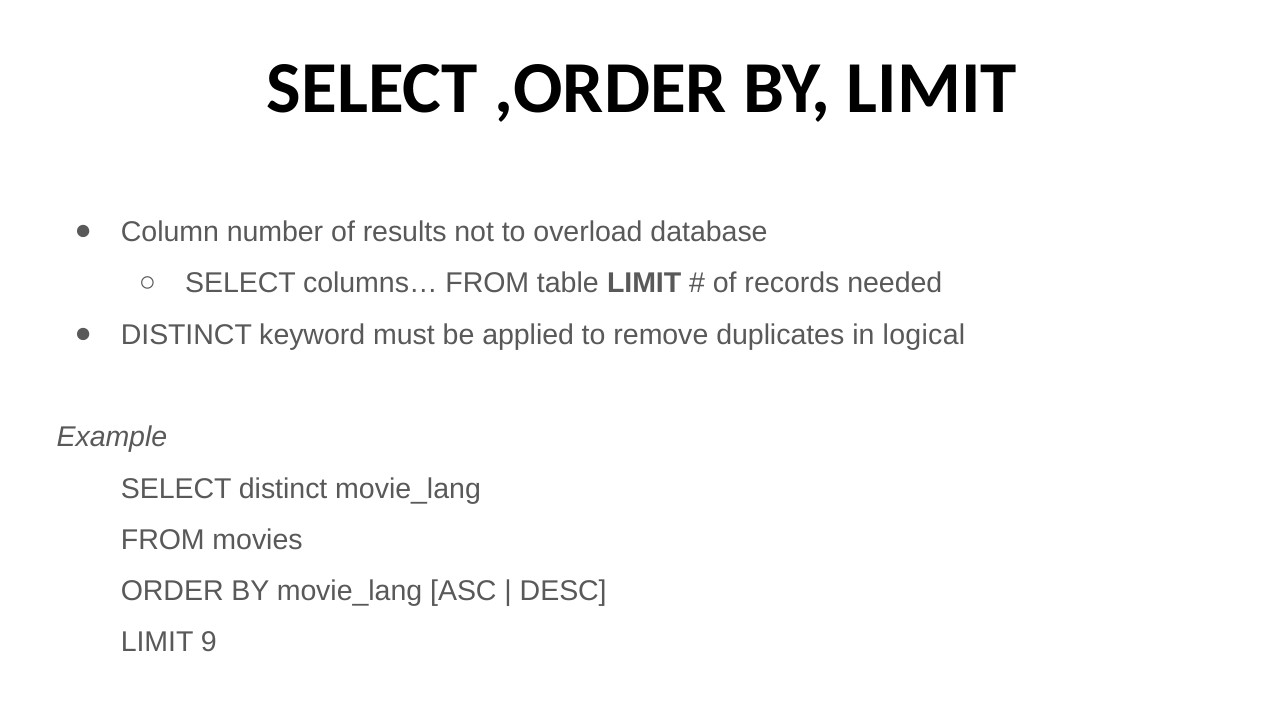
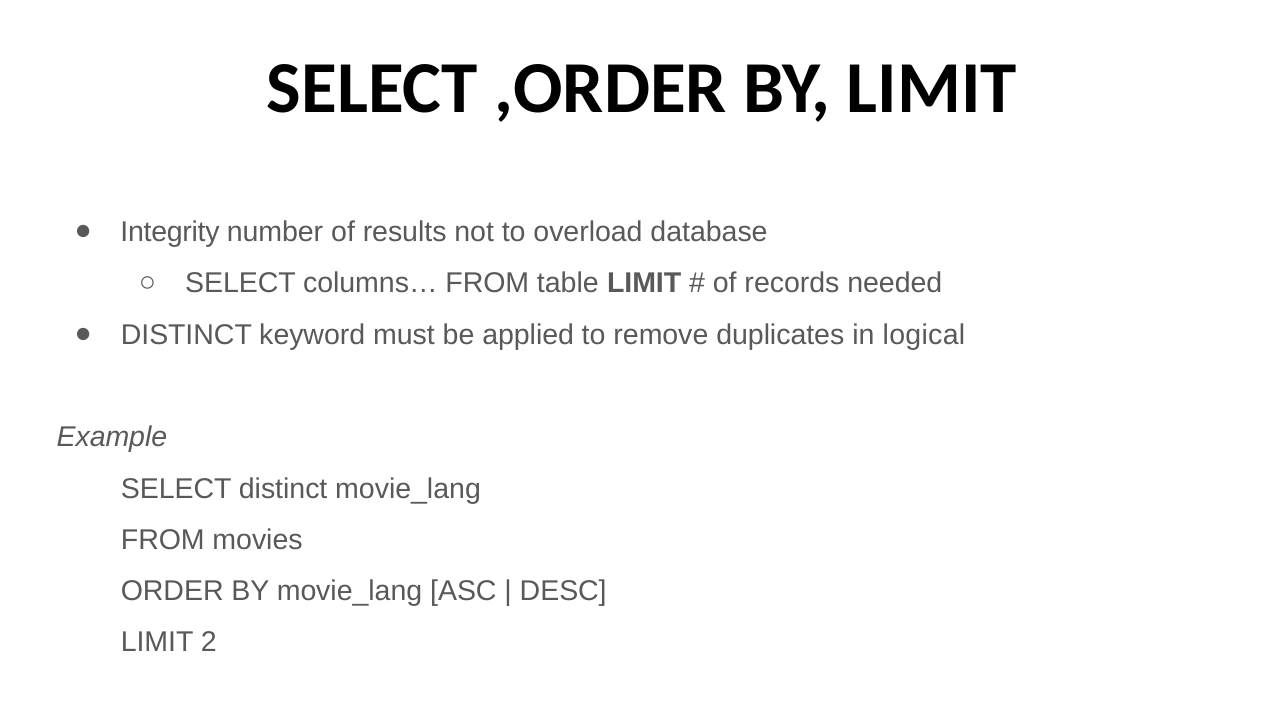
Column: Column -> Integrity
9: 9 -> 2
